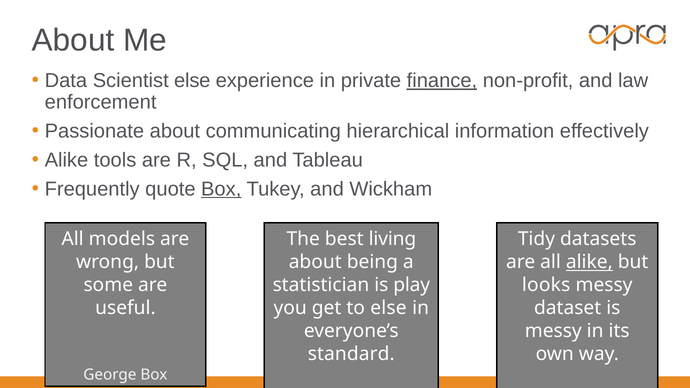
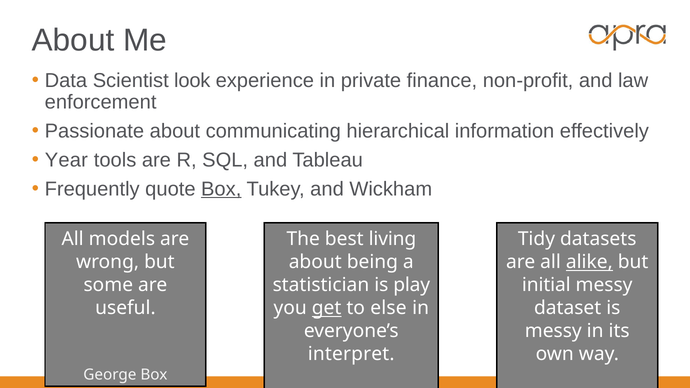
Scientist else: else -> look
finance underline: present -> none
Alike at (66, 160): Alike -> Year
looks: looks -> initial
get underline: none -> present
standard: standard -> interpret
